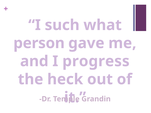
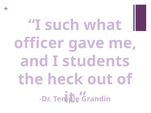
person: person -> officer
progress: progress -> students
